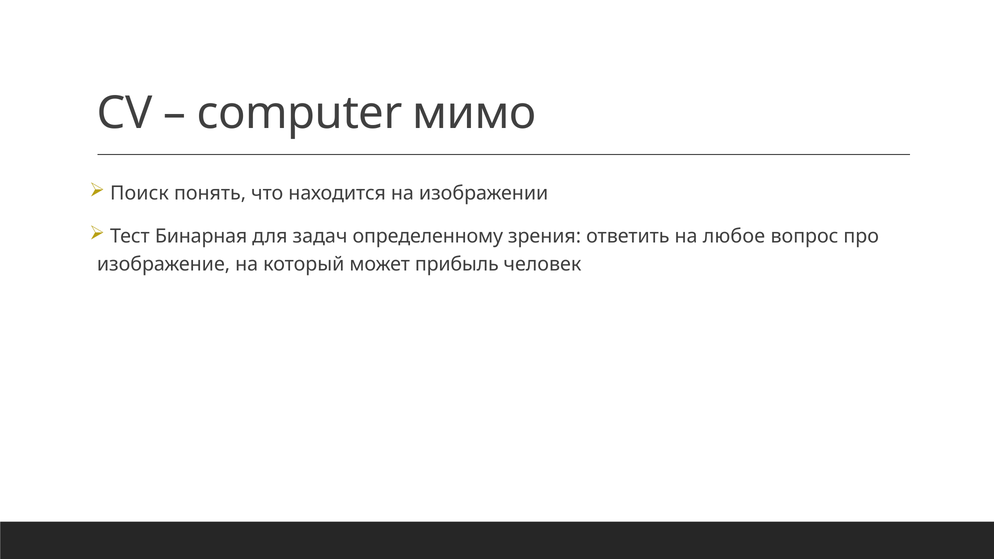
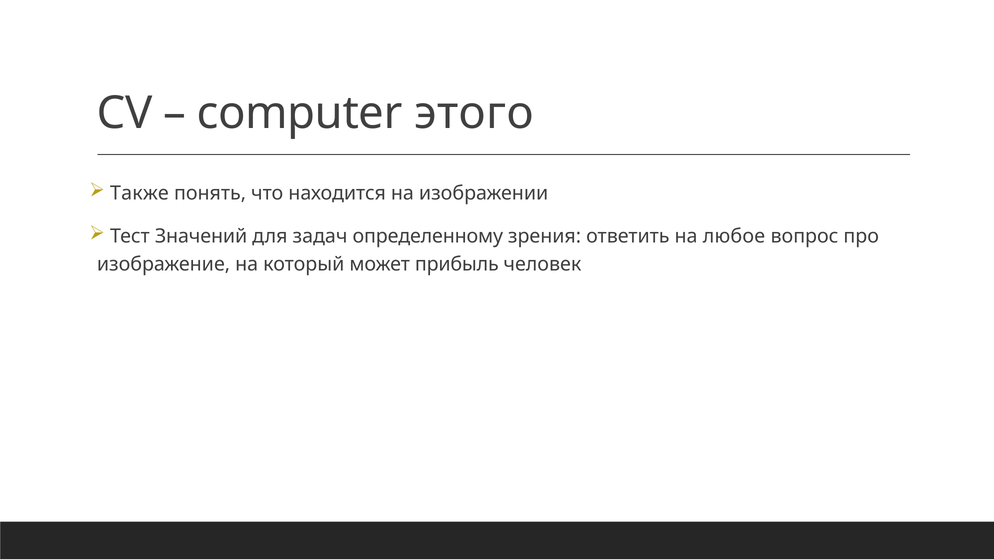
мимо: мимо -> этого
Поиск: Поиск -> Также
Бинарная: Бинарная -> Значений
